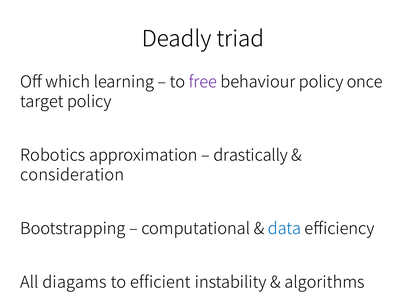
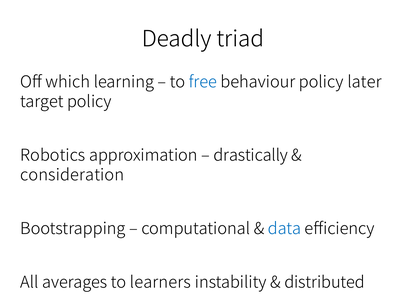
free colour: purple -> blue
once: once -> later
diagams: diagams -> averages
efficient: efficient -> learners
algorithms: algorithms -> distributed
